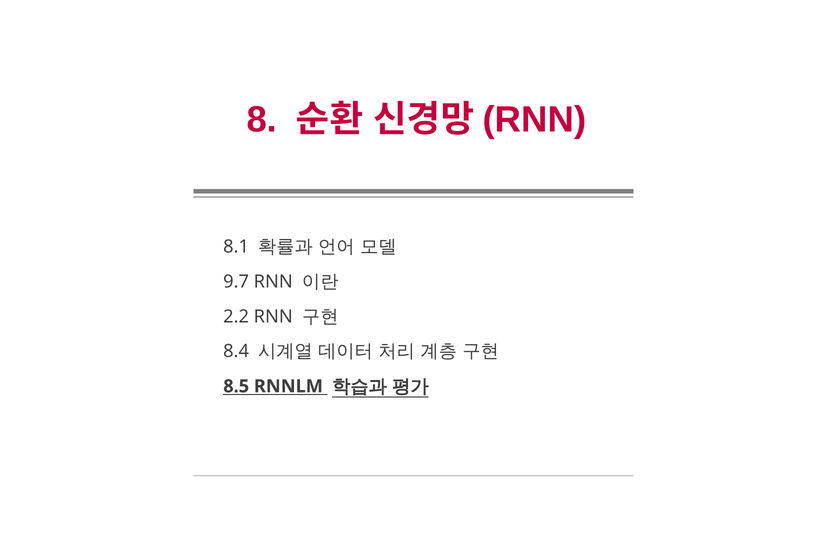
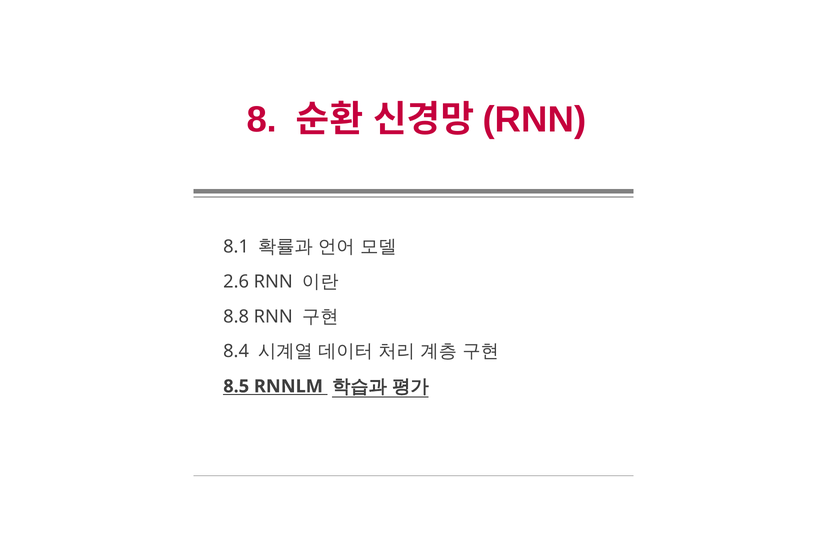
9.7: 9.7 -> 2.6
2.2: 2.2 -> 8.8
